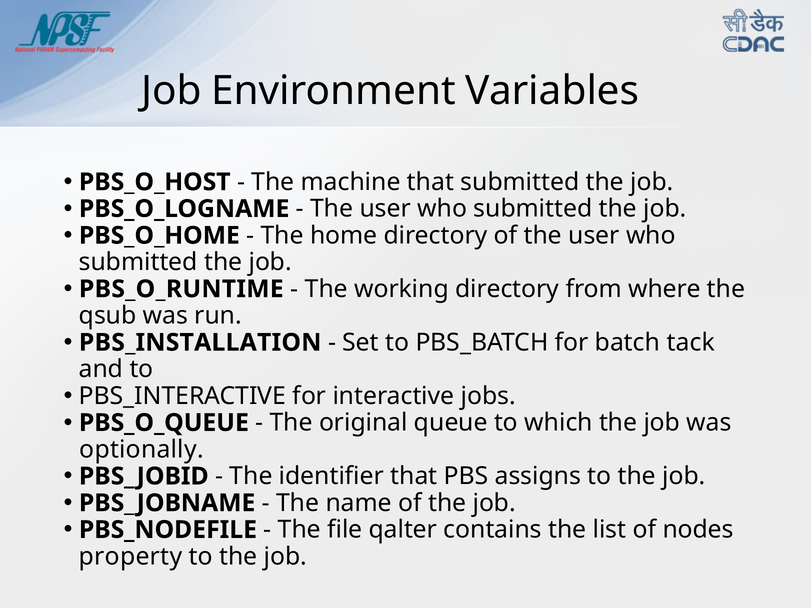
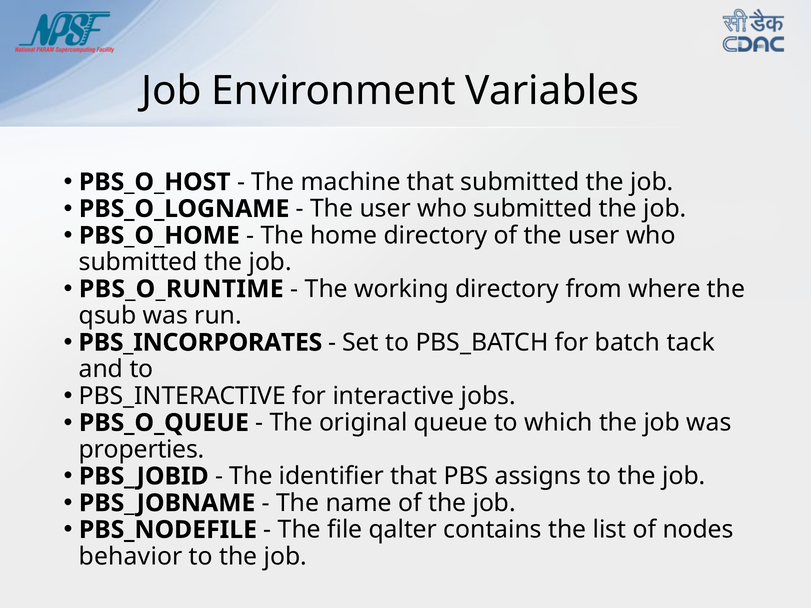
PBS_INSTALLATION: PBS_INSTALLATION -> PBS_INCORPORATES
optionally: optionally -> properties
property: property -> behavior
